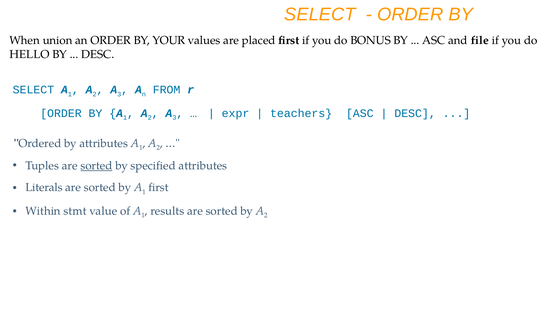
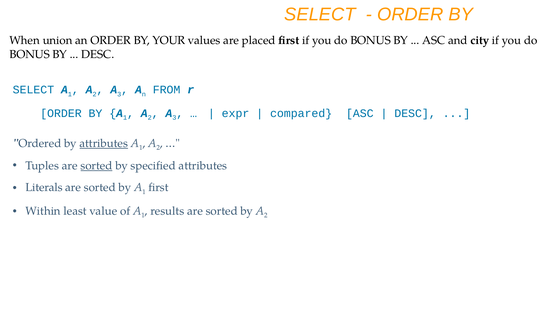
file: file -> city
HELLO at (30, 54): HELLO -> BONUS
teachers: teachers -> compared
attributes at (104, 143) underline: none -> present
stmt: stmt -> least
